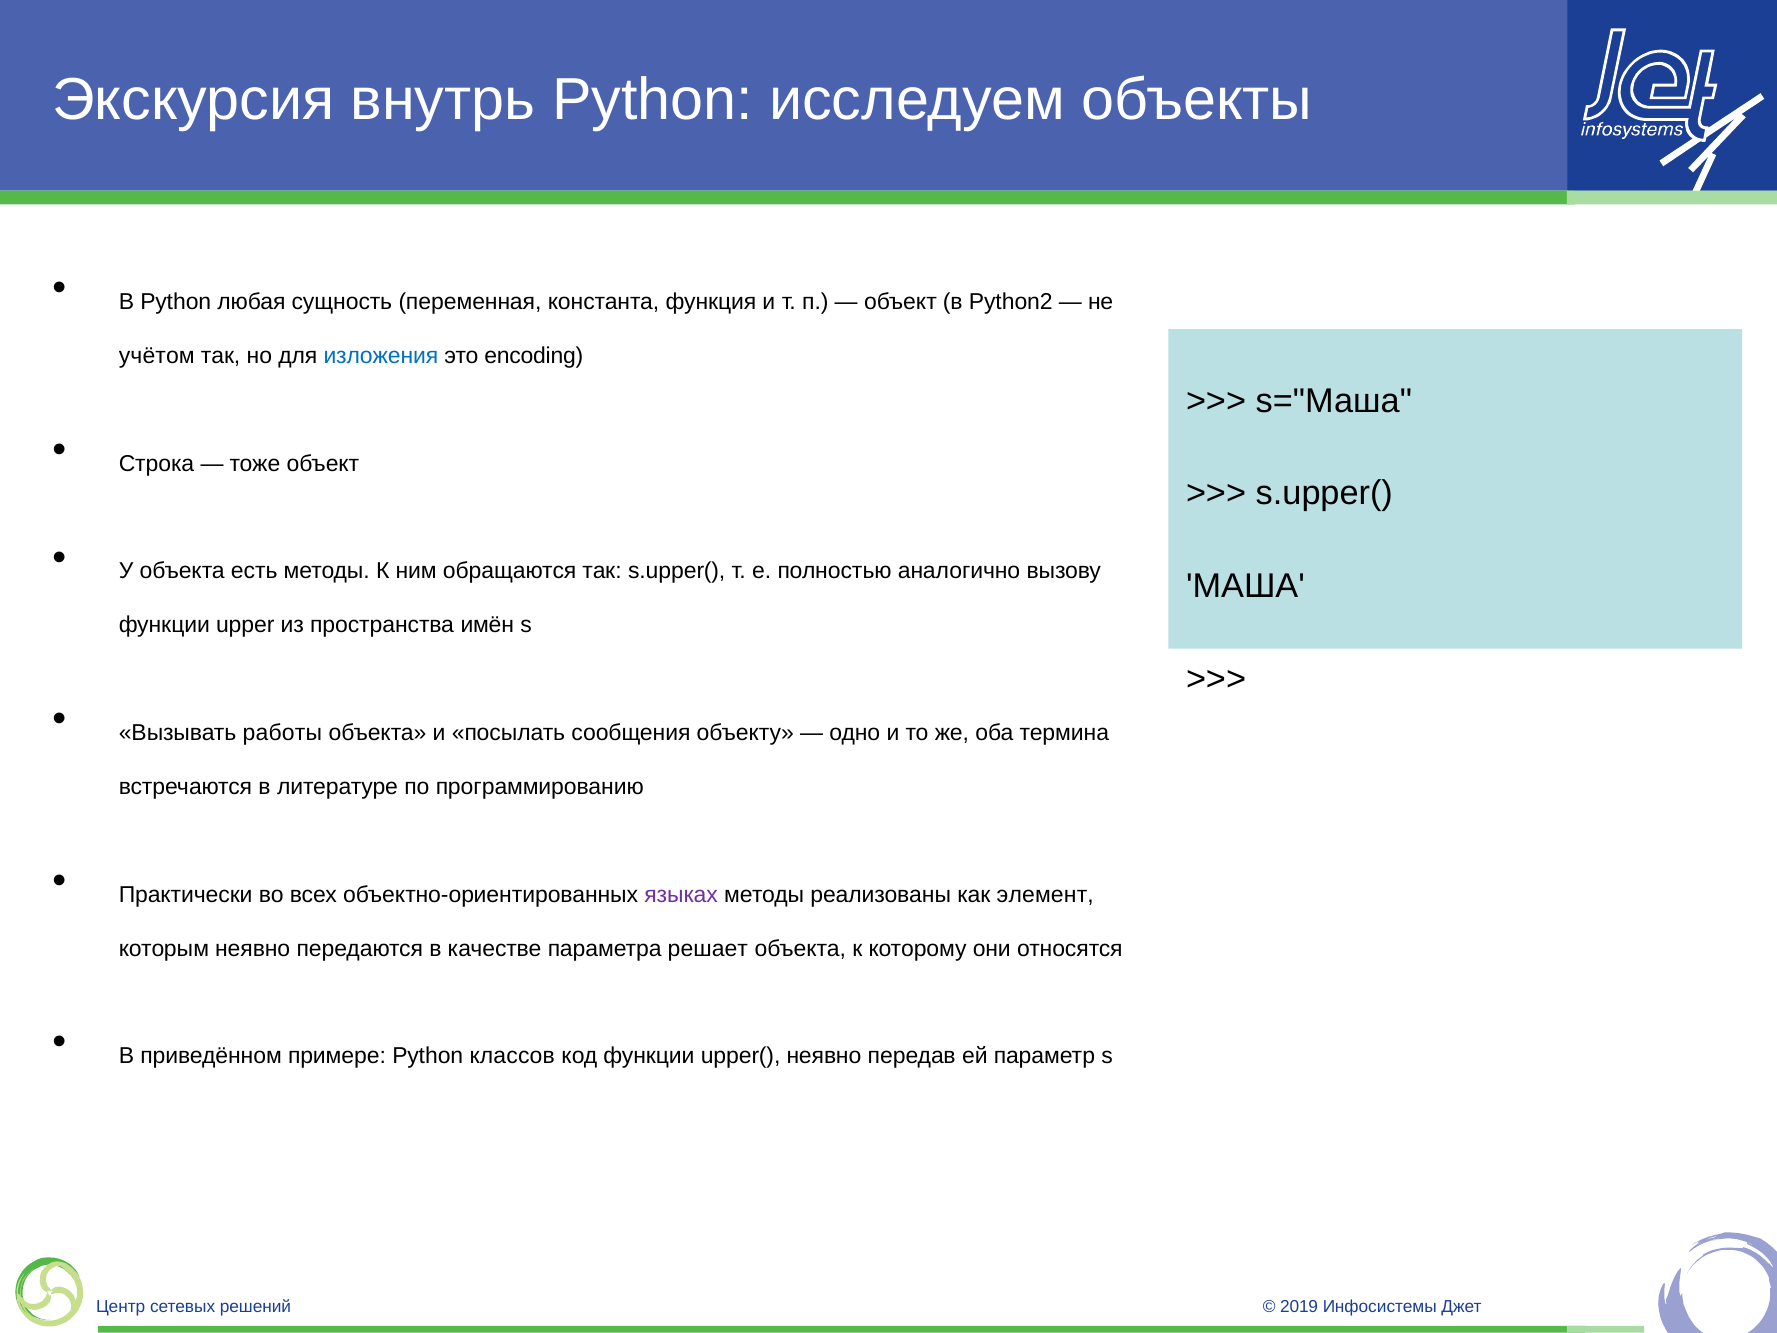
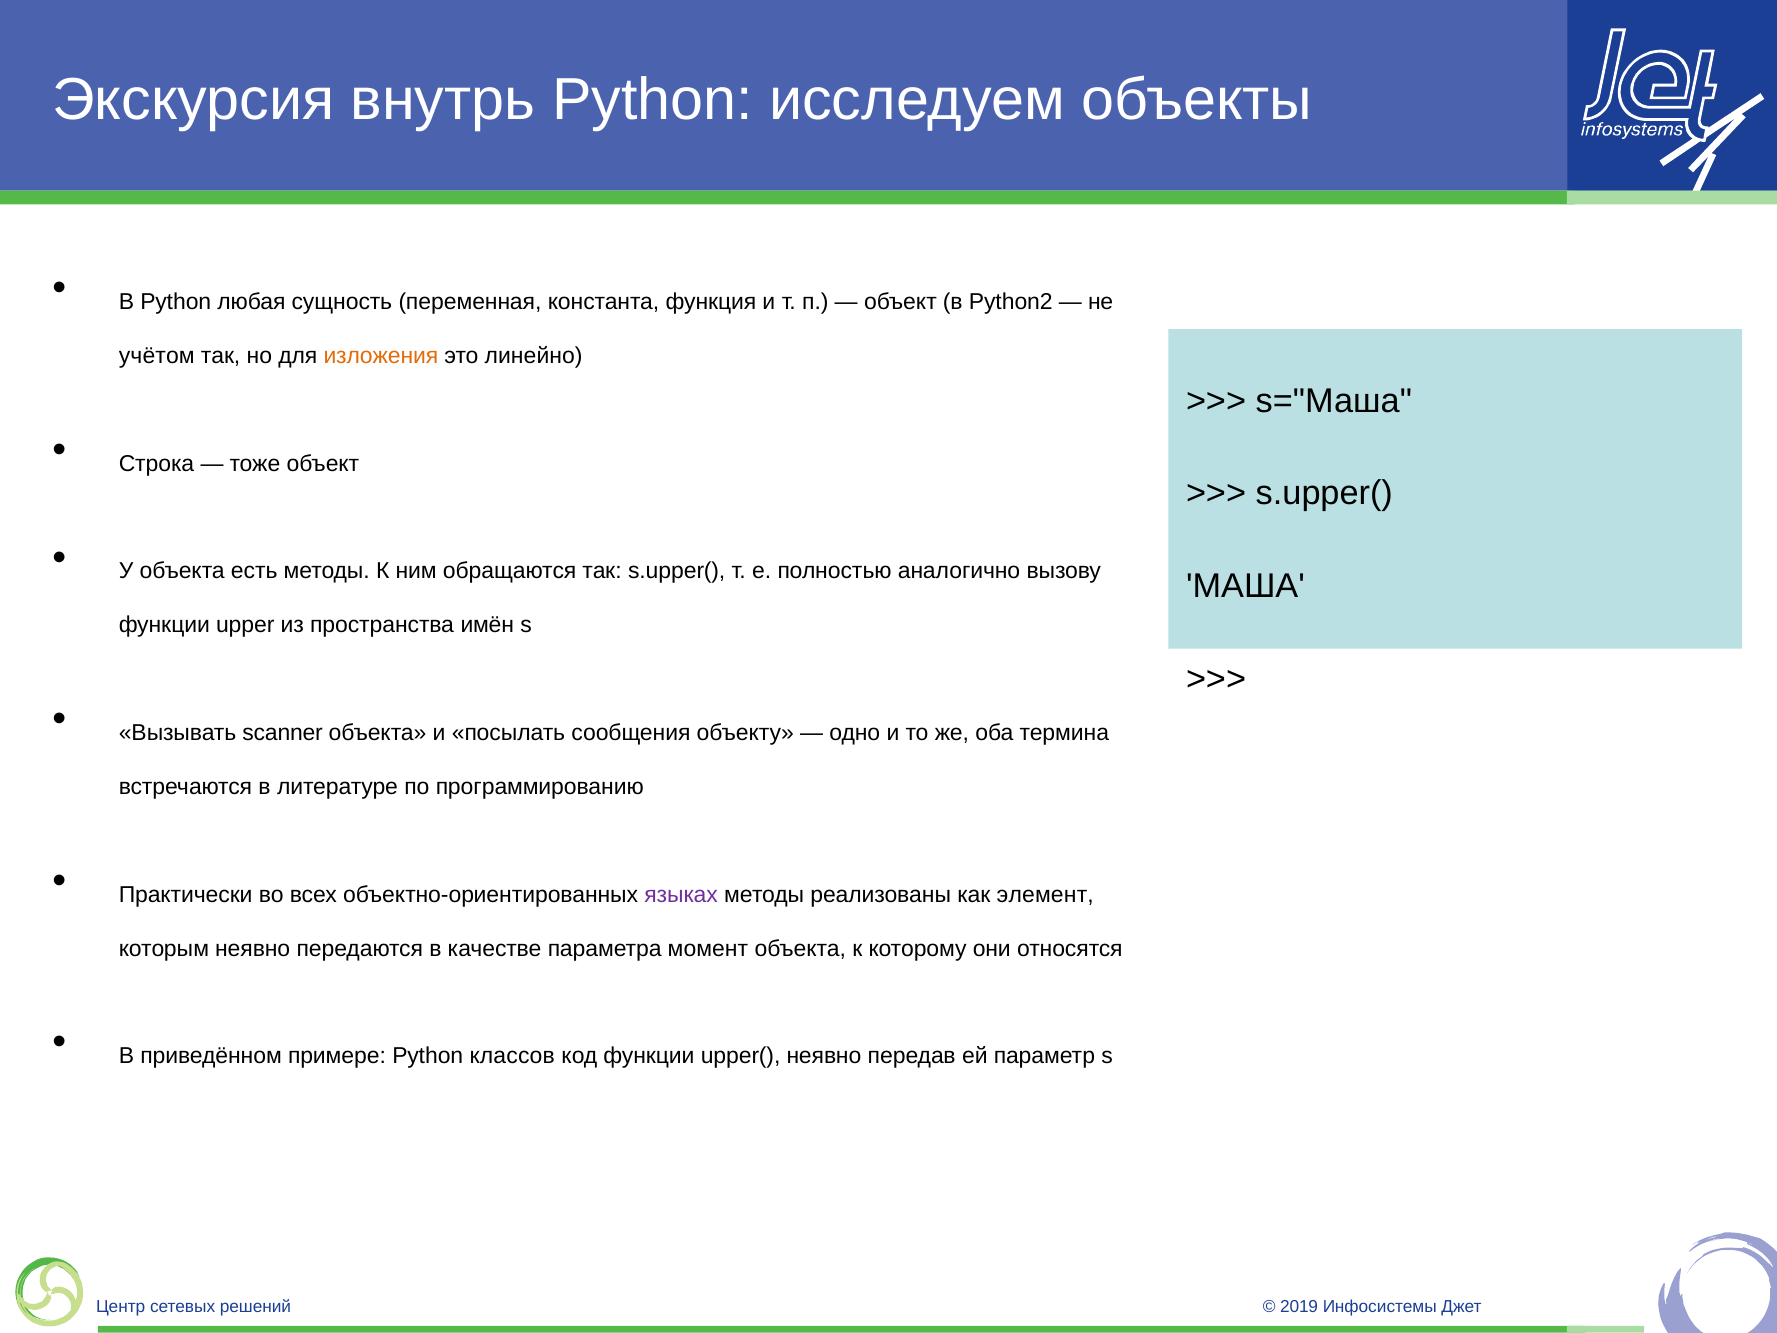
изложения colour: blue -> orange
encoding: encoding -> линейно
работы: работы -> scanner
решает: решает -> момент
